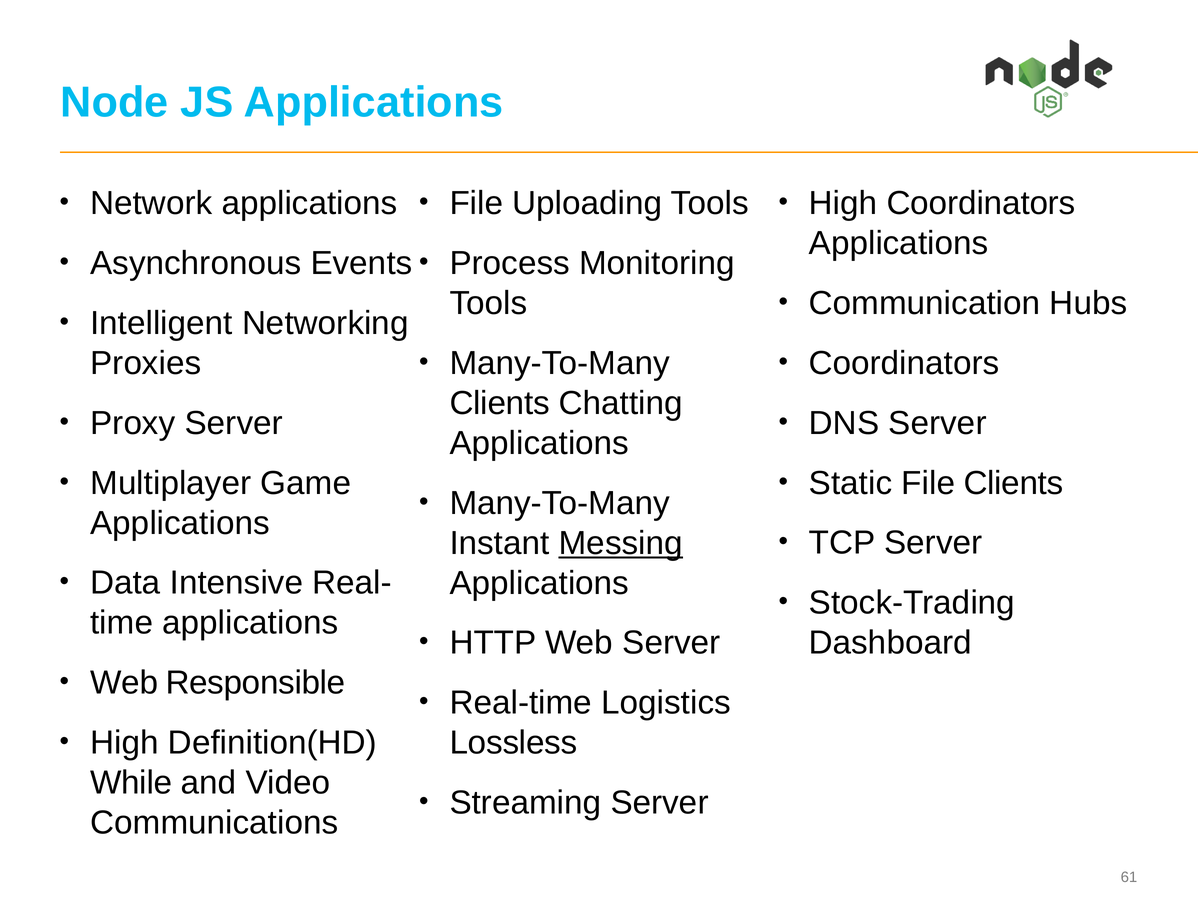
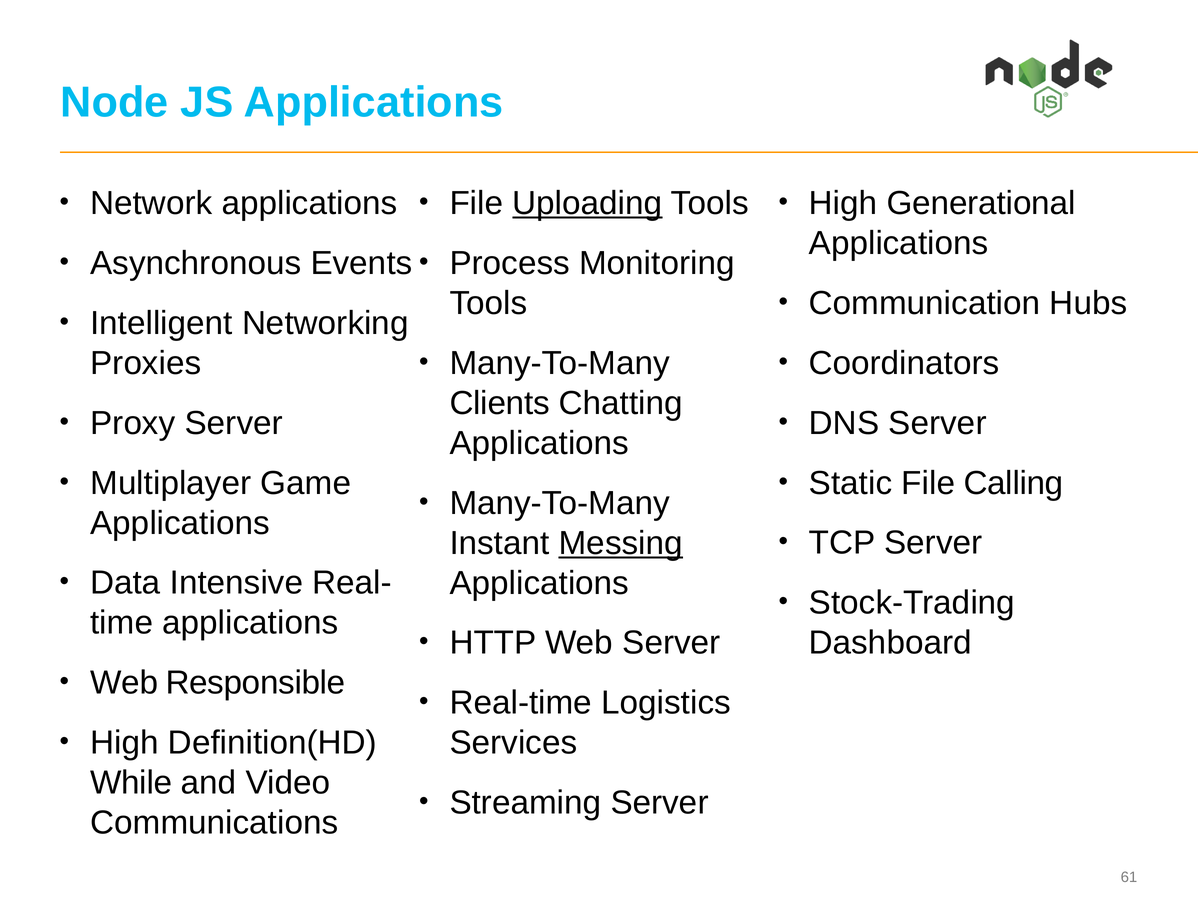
Uploading underline: none -> present
High Coordinators: Coordinators -> Generational
File Clients: Clients -> Calling
Lossless: Lossless -> Services
